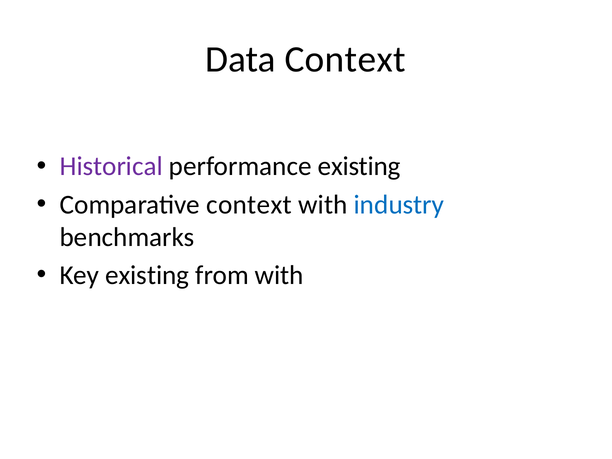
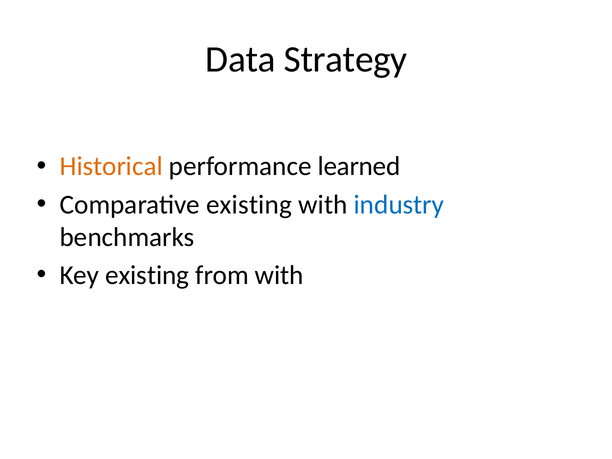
Data Context: Context -> Strategy
Historical colour: purple -> orange
performance existing: existing -> learned
Comparative context: context -> existing
